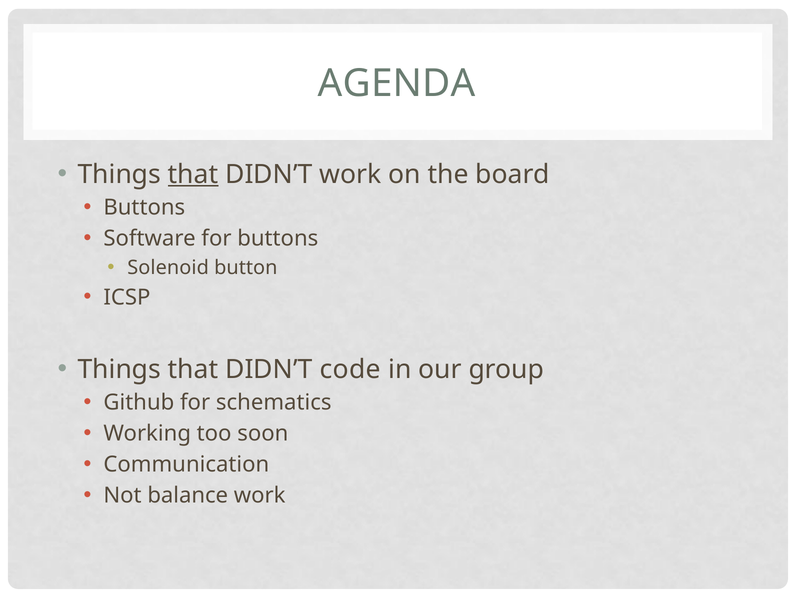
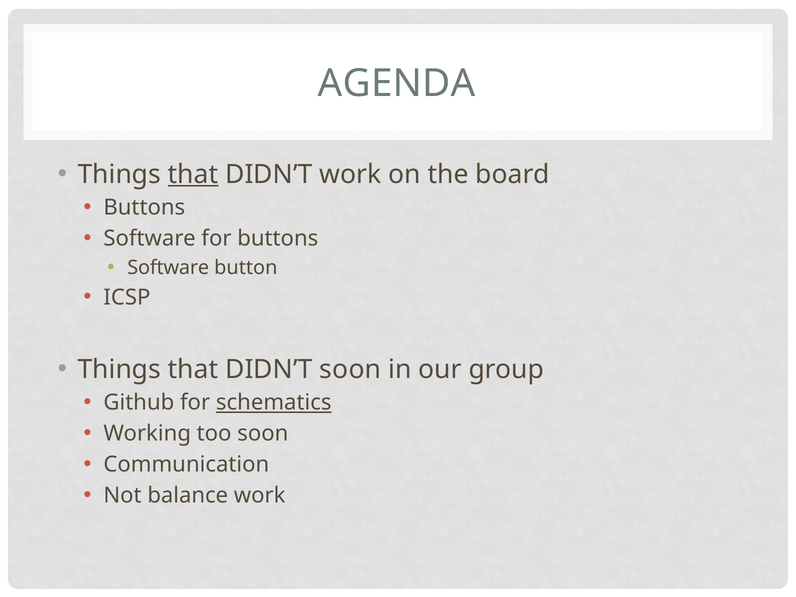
Solenoid at (168, 268): Solenoid -> Software
DIDN’T code: code -> soon
schematics underline: none -> present
